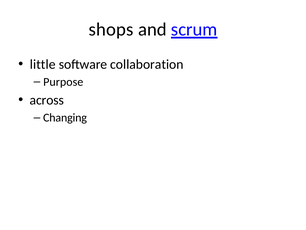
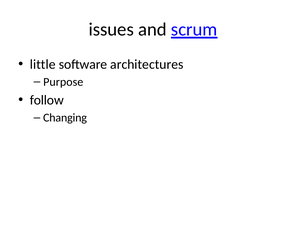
shops: shops -> issues
collaboration: collaboration -> architectures
across: across -> follow
